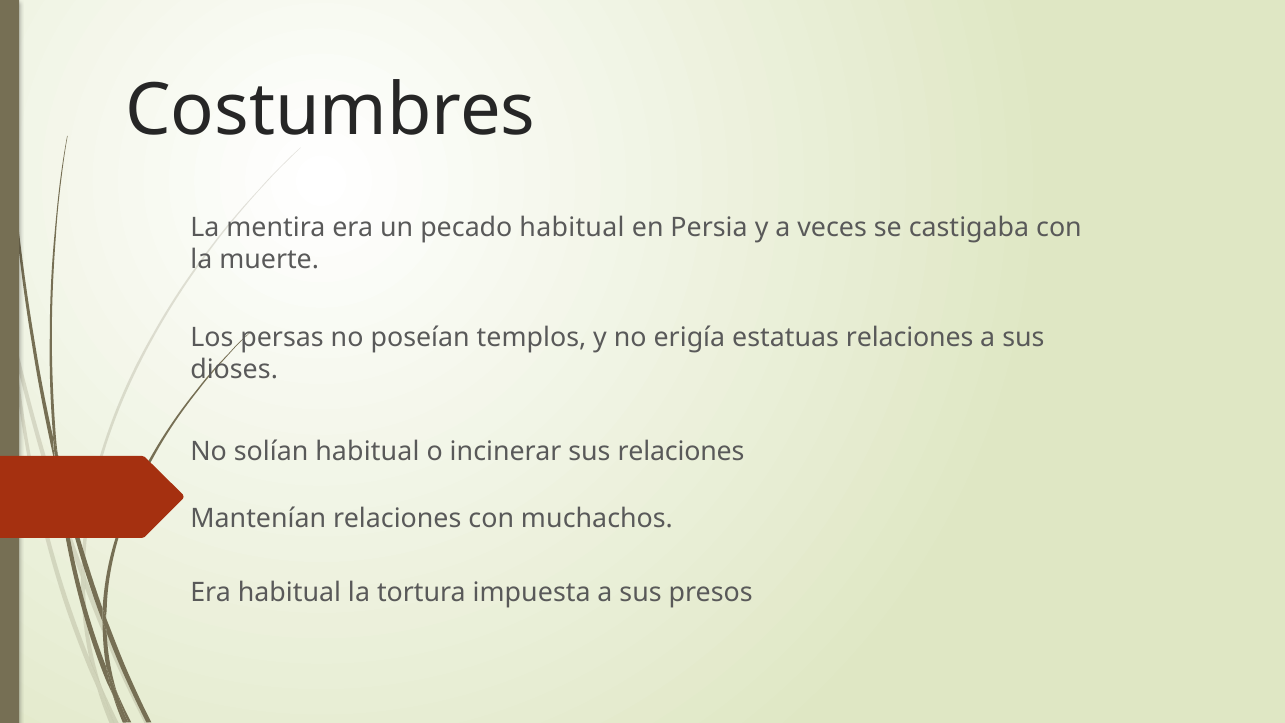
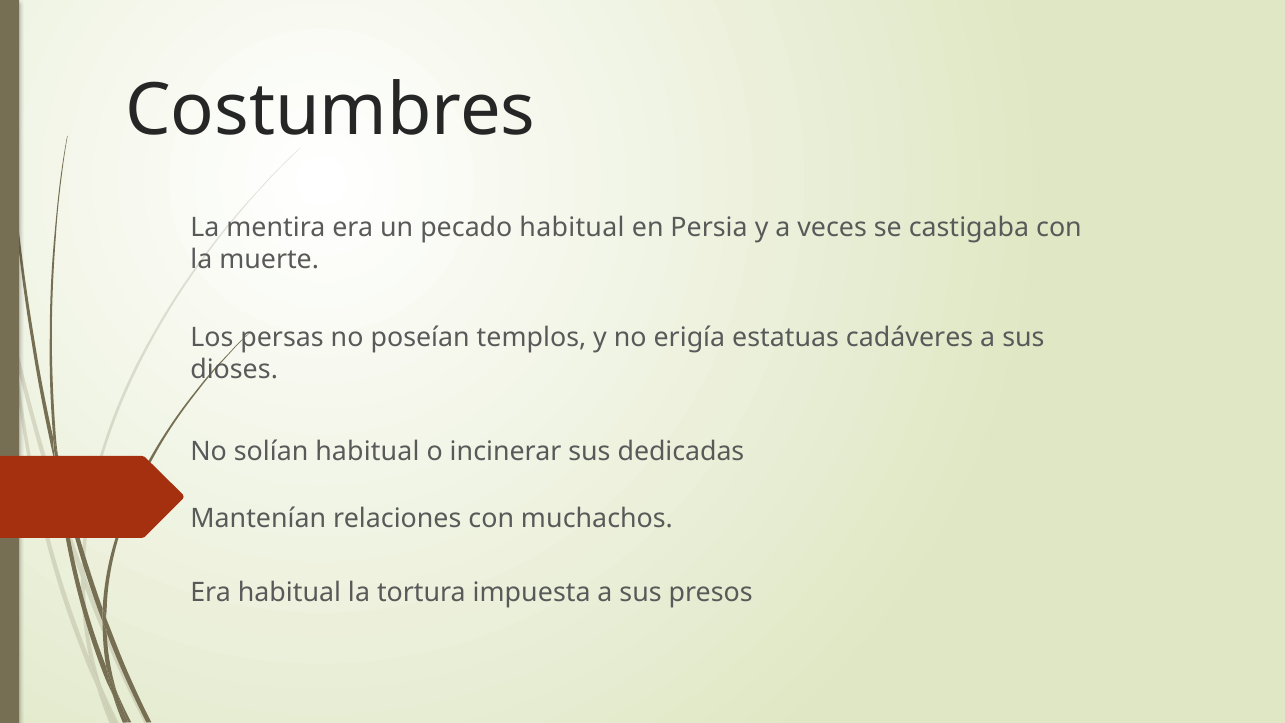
estatuas relaciones: relaciones -> cadáveres
sus relaciones: relaciones -> dedicadas
